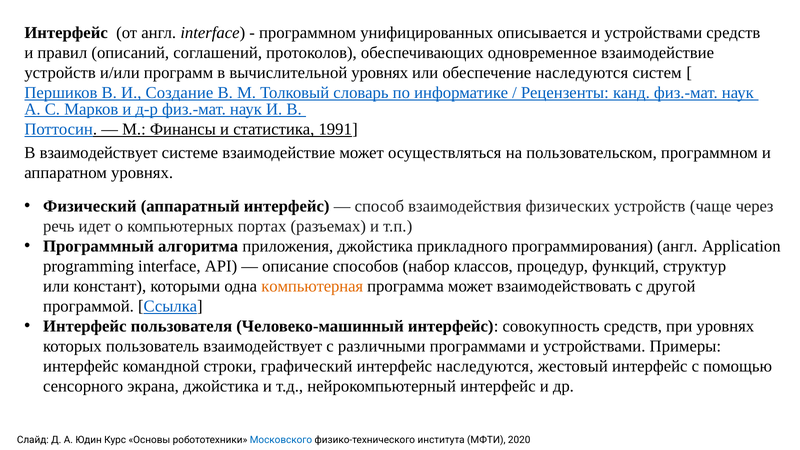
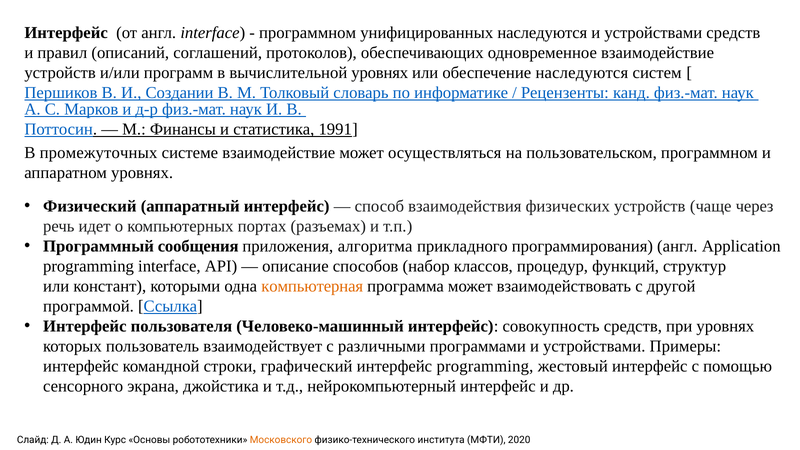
унифицированных описывается: описывается -> наследуются
Создание: Создание -> Создании
В взаимодействует: взаимодействует -> промежуточных
алгоритма: алгоритма -> сообщения
приложения джойстика: джойстика -> алгоритма
интерфейс наследуются: наследуются -> programming
Московского colour: blue -> orange
